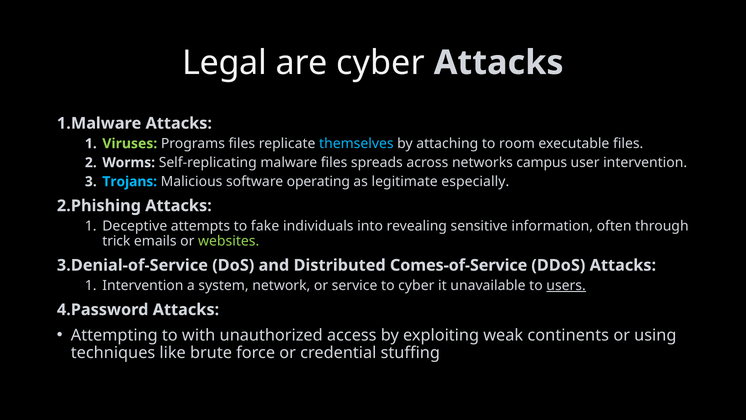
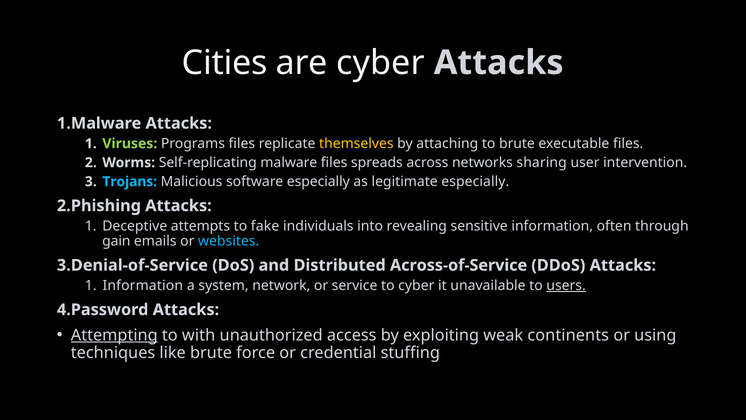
Legal: Legal -> Cities
themselves colour: light blue -> yellow
to room: room -> brute
campus: campus -> sharing
software operating: operating -> especially
trick: trick -> gain
websites colour: light green -> light blue
Comes-of-Service: Comes-of-Service -> Across-of-Service
Intervention at (143, 285): Intervention -> Information
Attempting underline: none -> present
